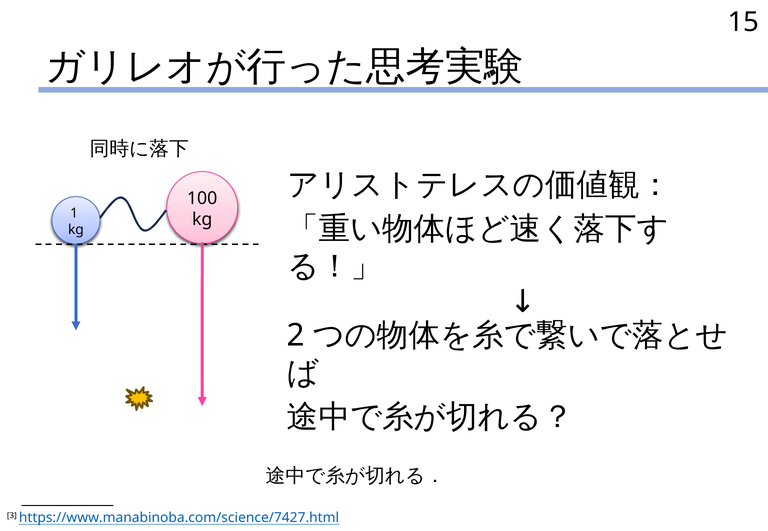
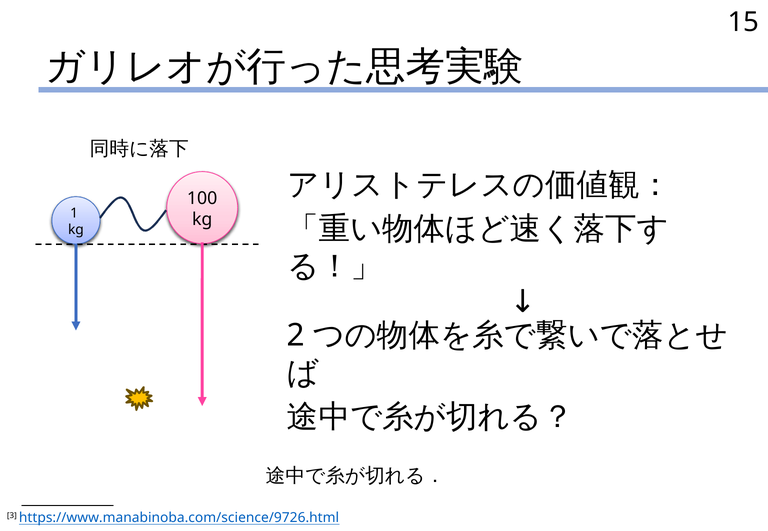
https://www.manabinoba.com/science/7427.html: https://www.manabinoba.com/science/7427.html -> https://www.manabinoba.com/science/9726.html
